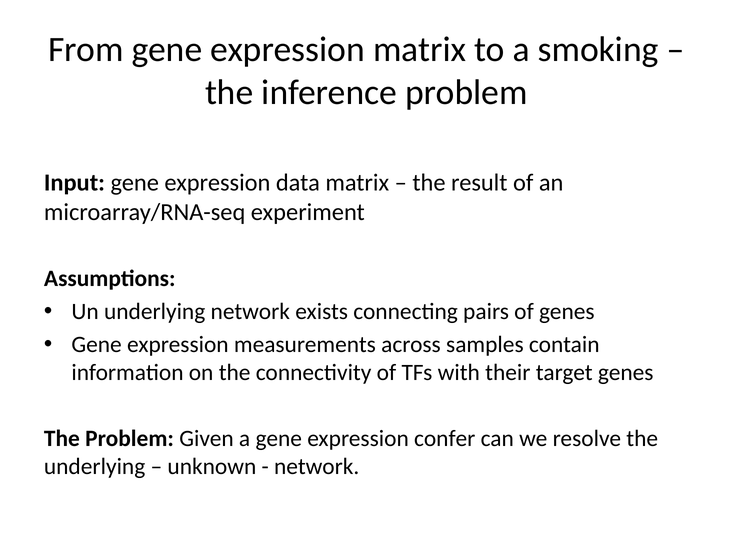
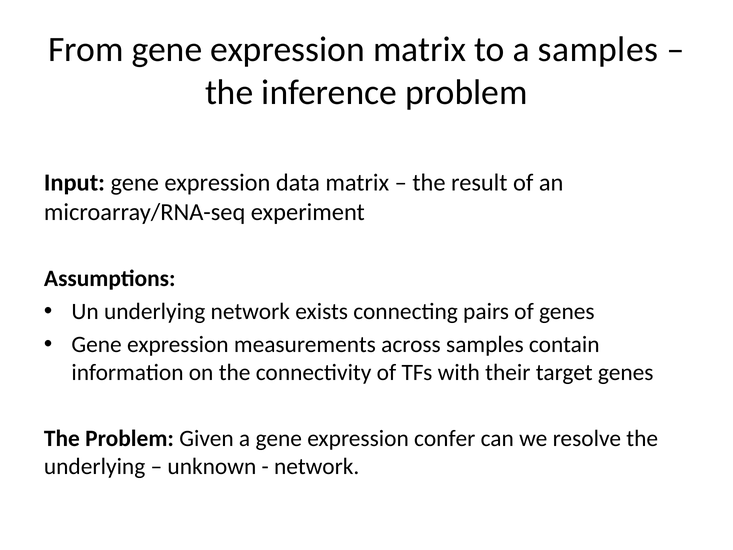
a smoking: smoking -> samples
